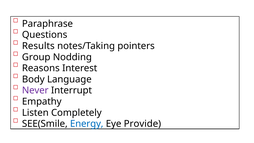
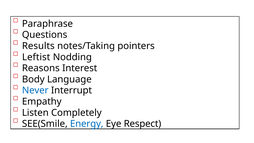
Group: Group -> Leftist
Never colour: purple -> blue
Provide: Provide -> Respect
